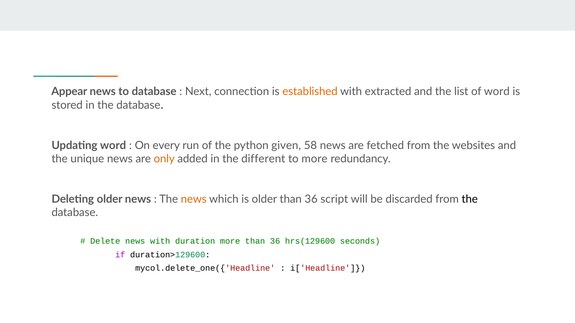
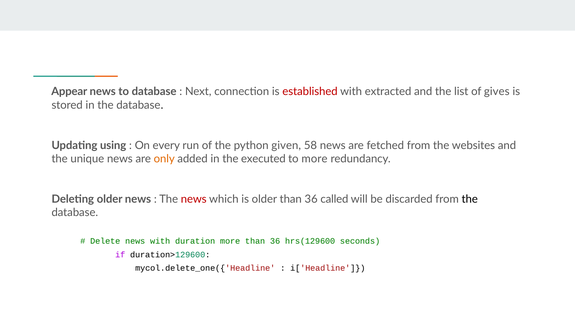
established colour: orange -> red
of word: word -> gives
Updating word: word -> using
different: different -> executed
news at (194, 199) colour: orange -> red
script: script -> called
